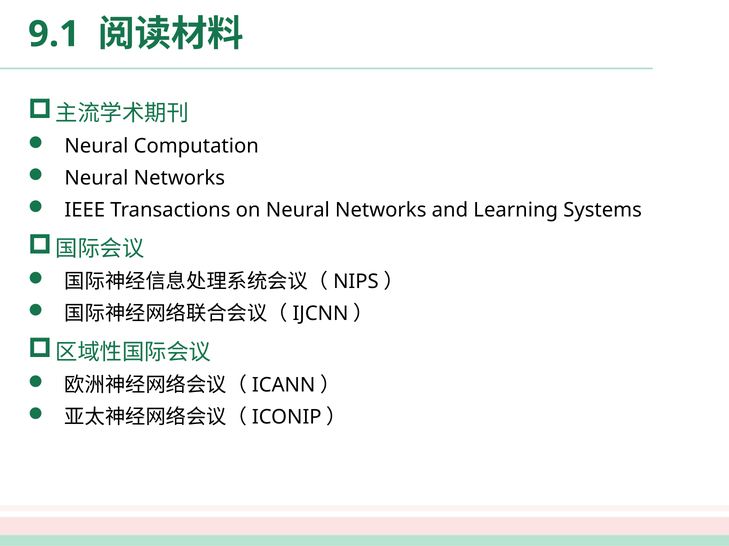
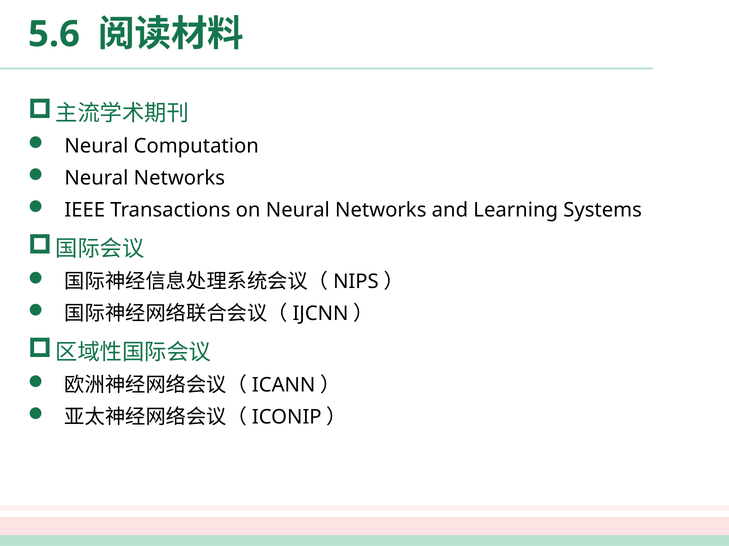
9.1: 9.1 -> 5.6
